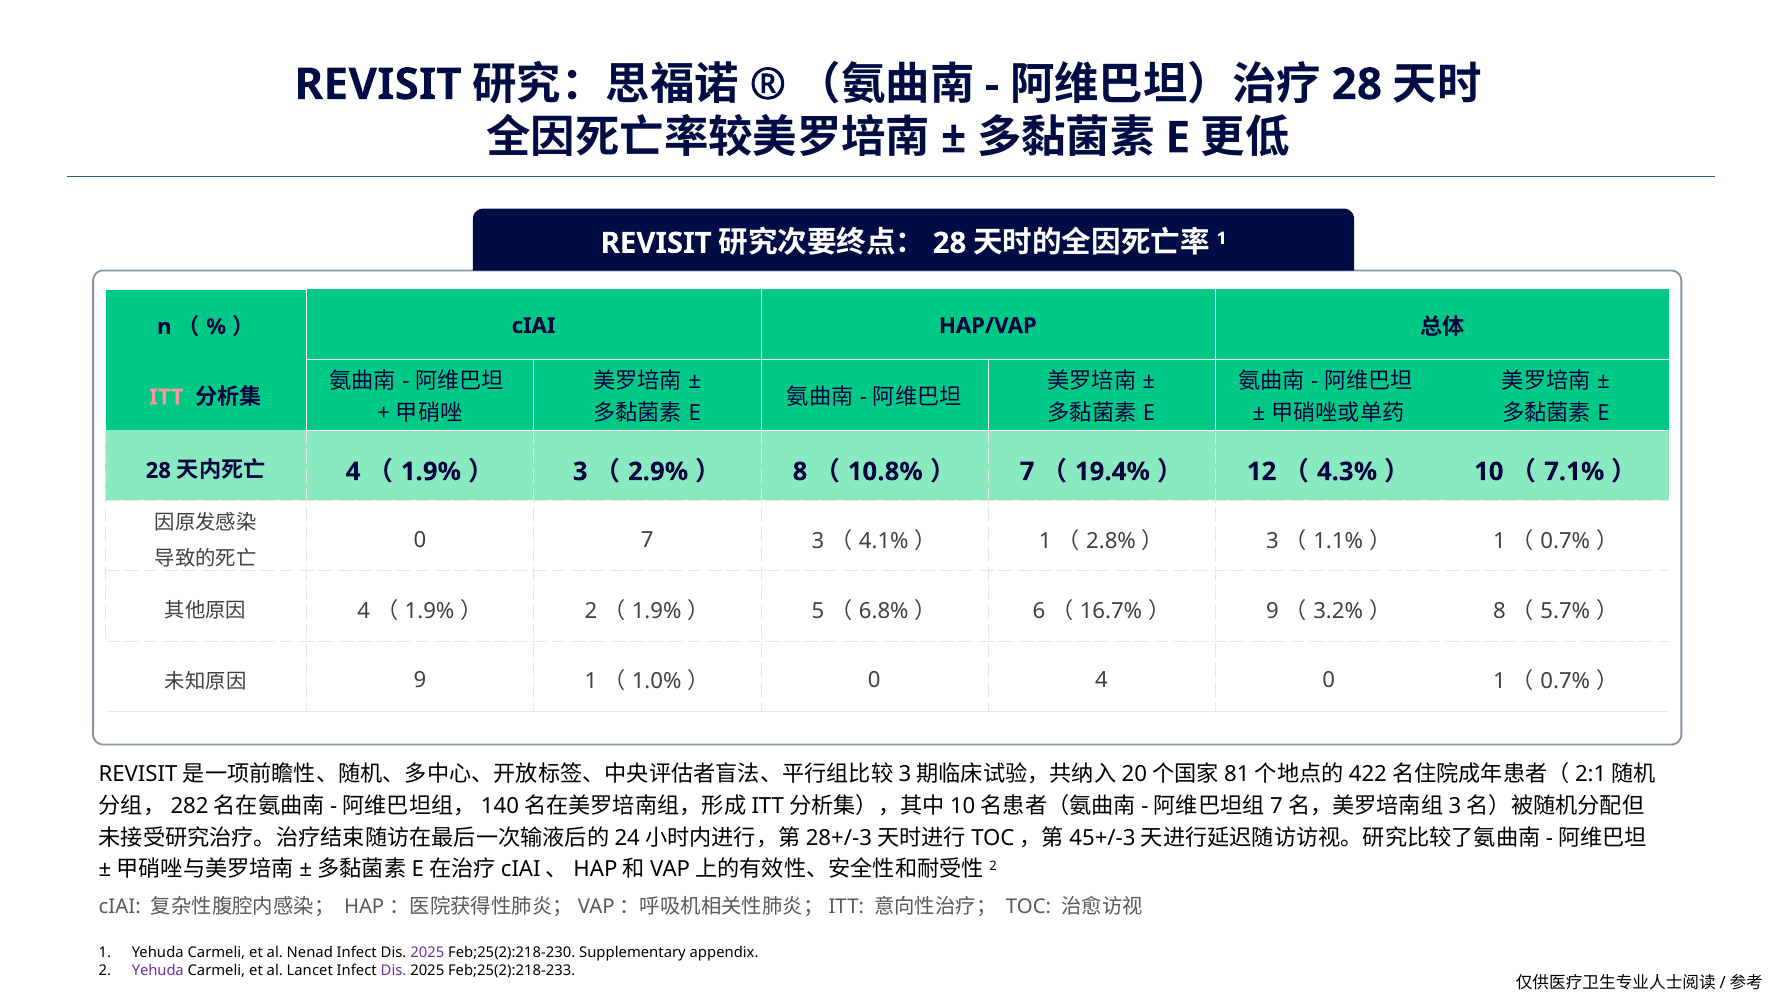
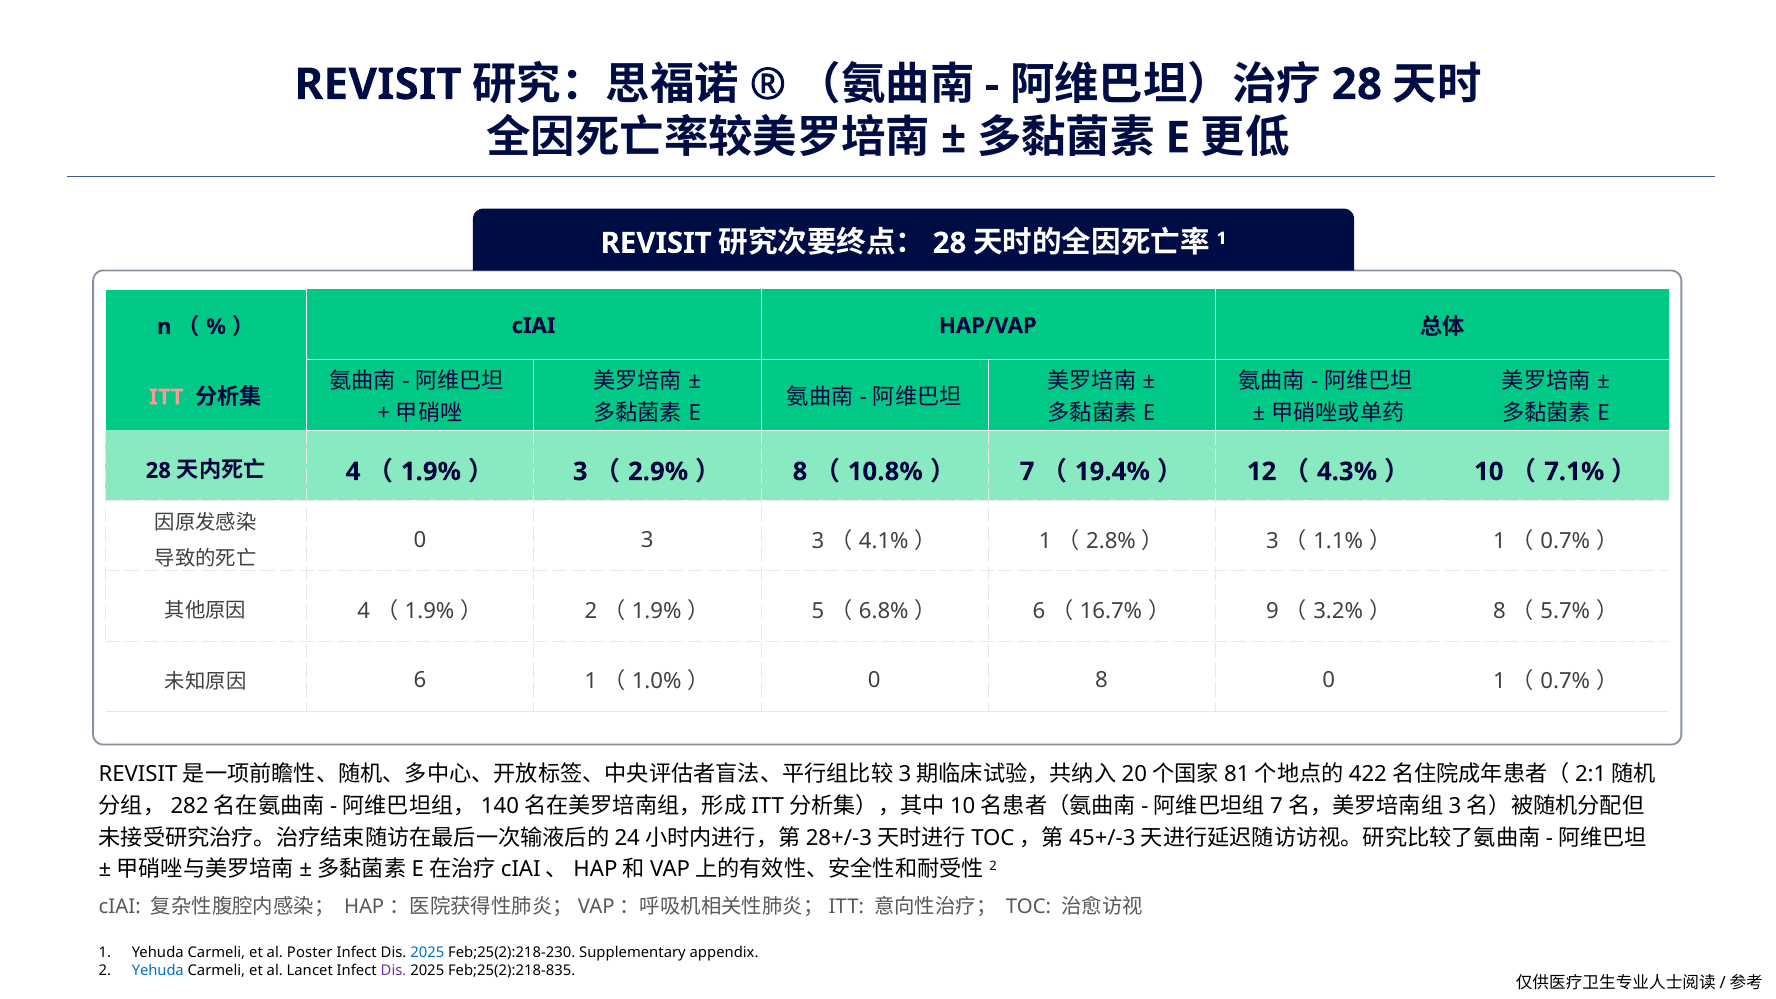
0 7: 7 -> 3
9 at (420, 680): 9 -> 6
0 4: 4 -> 8
Nenad: Nenad -> Poster
2025 at (427, 953) colour: purple -> blue
Yehuda at (158, 970) colour: purple -> blue
Feb;25(2):218-233: Feb;25(2):218-233 -> Feb;25(2):218-835
